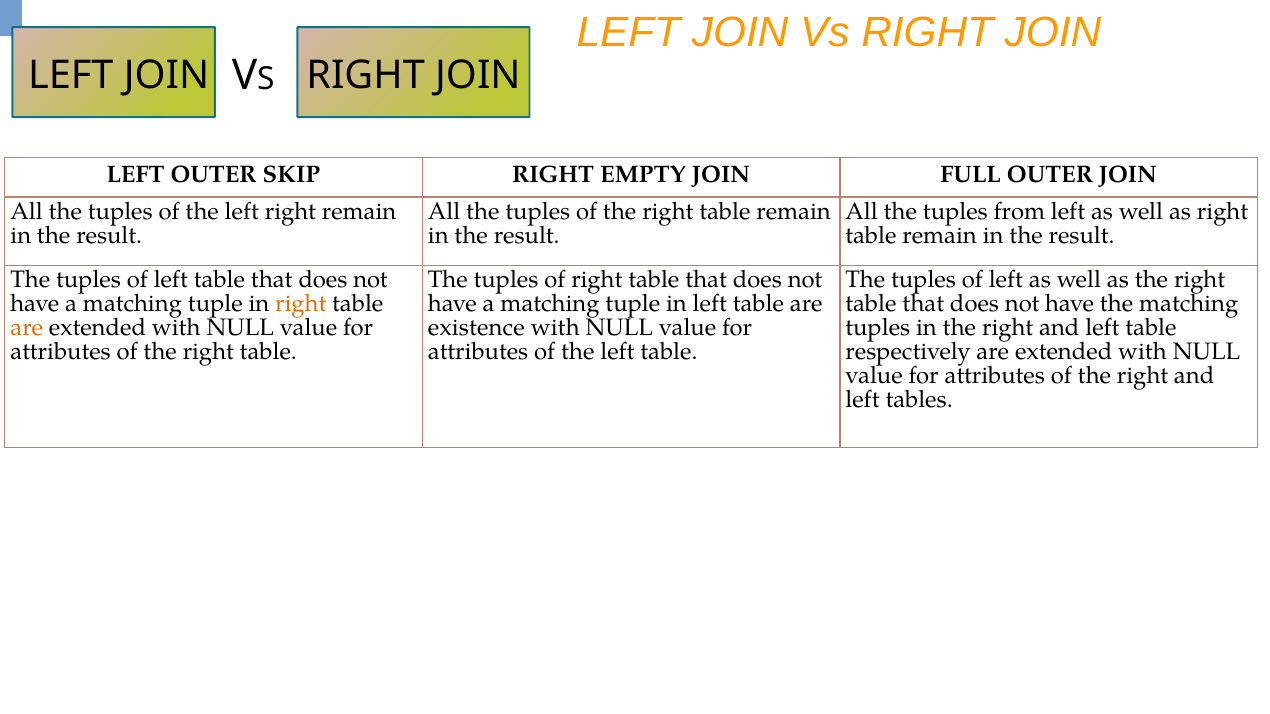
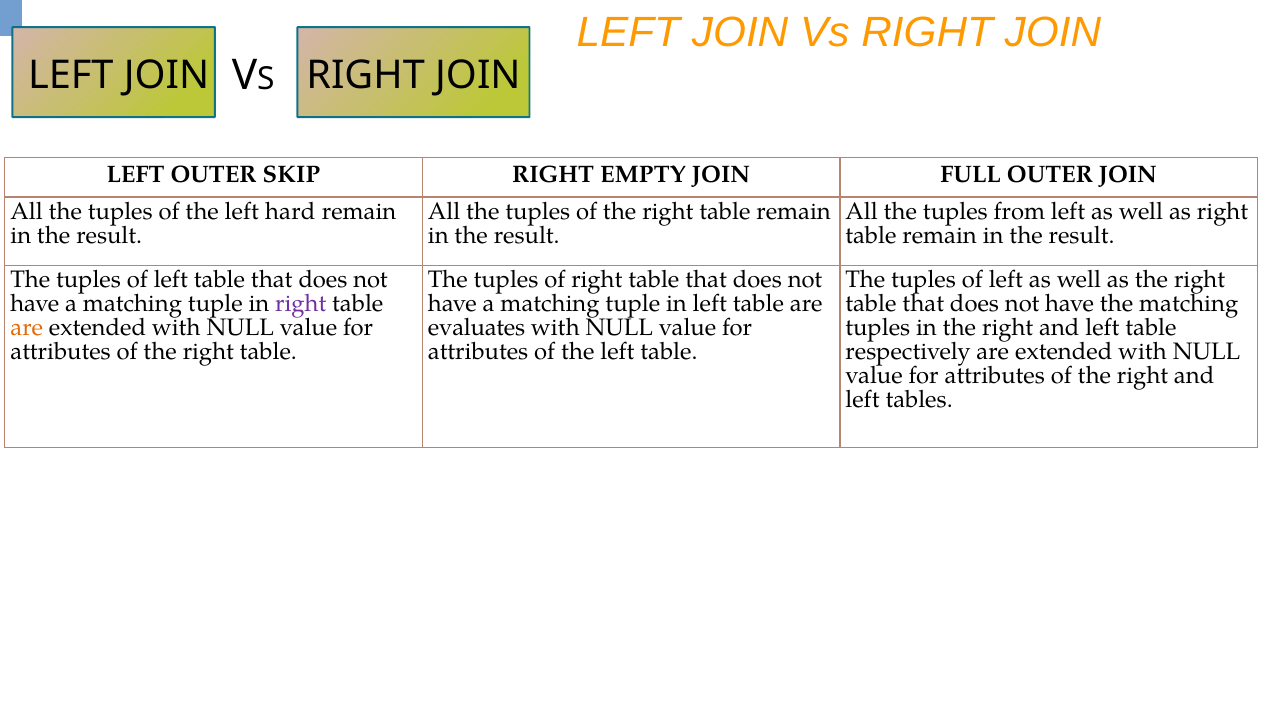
left right: right -> hard
right at (301, 304) colour: orange -> purple
existence: existence -> evaluates
